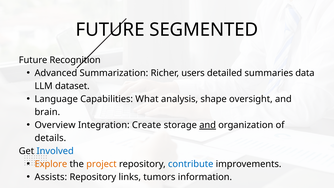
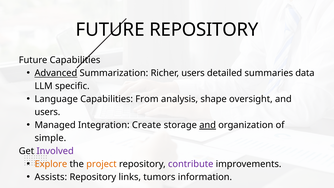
FUTURE SEGMENTED: SEGMENTED -> REPOSITORY
Future Recognition: Recognition -> Capabilities
Advanced underline: none -> present
dataset: dataset -> specific
What: What -> From
brain at (47, 112): brain -> users
Overview: Overview -> Managed
details: details -> simple
Involved colour: blue -> purple
contribute colour: blue -> purple
